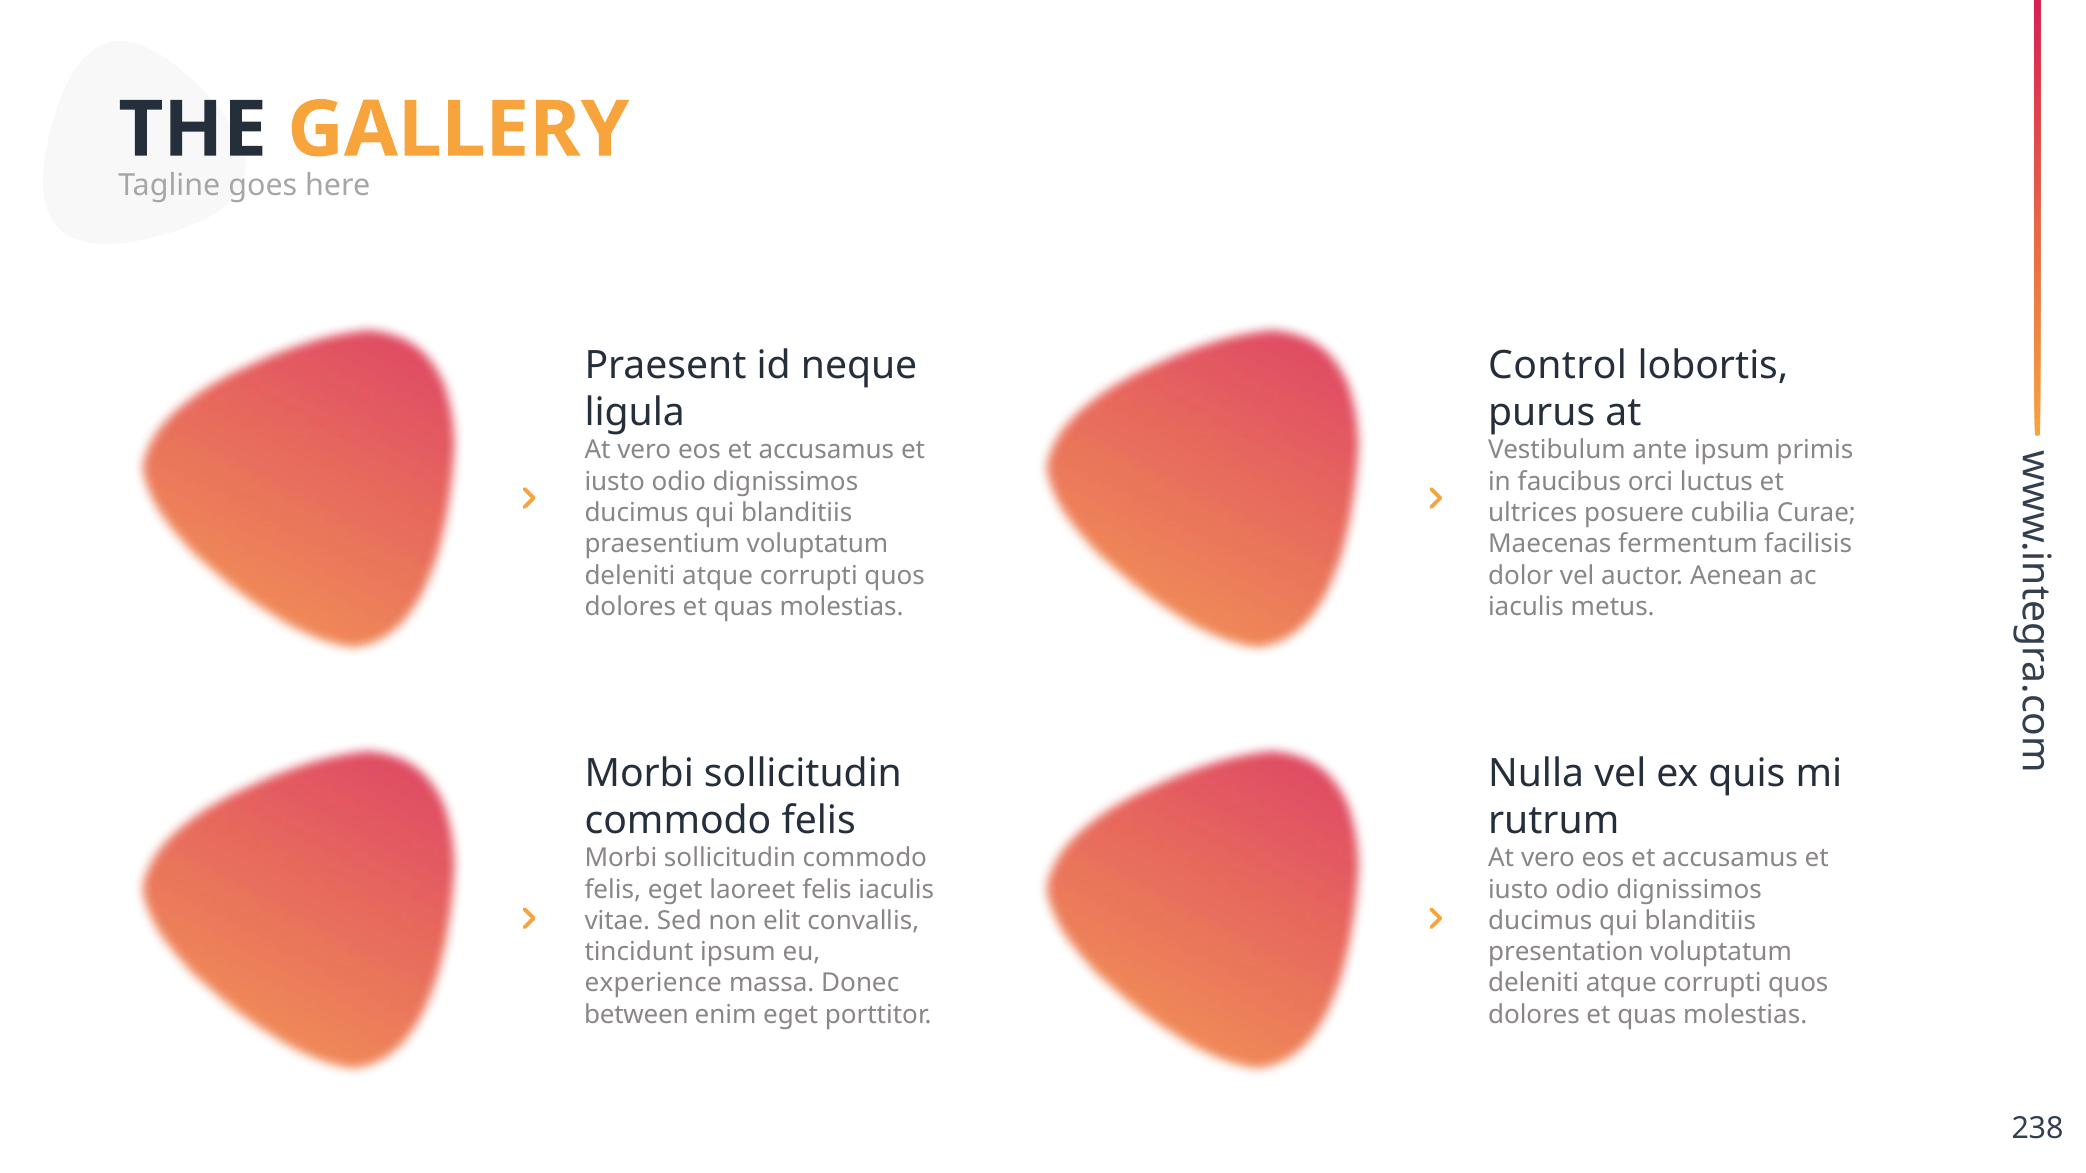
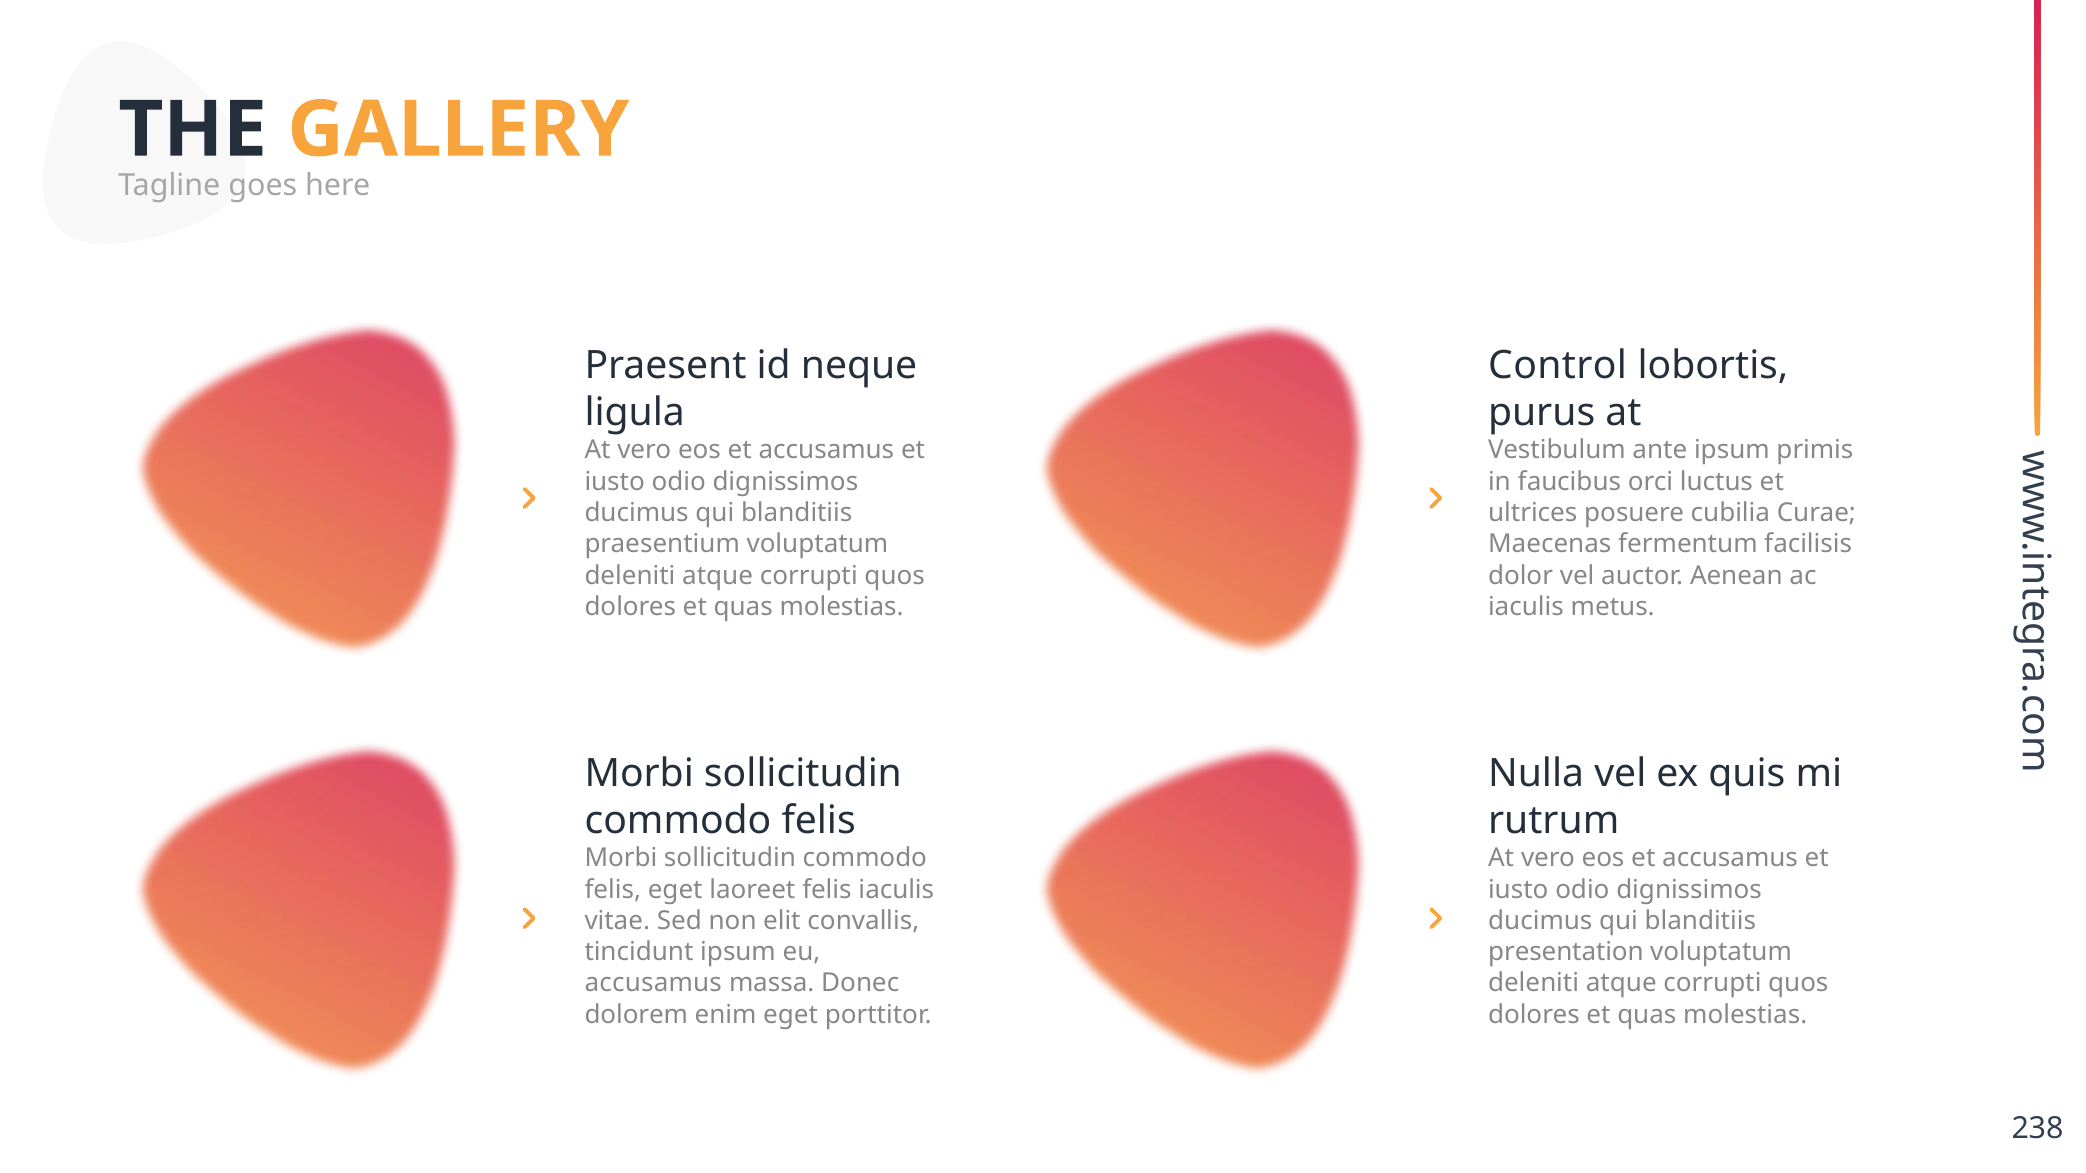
experience at (653, 984): experience -> accusamus
between: between -> dolorem
